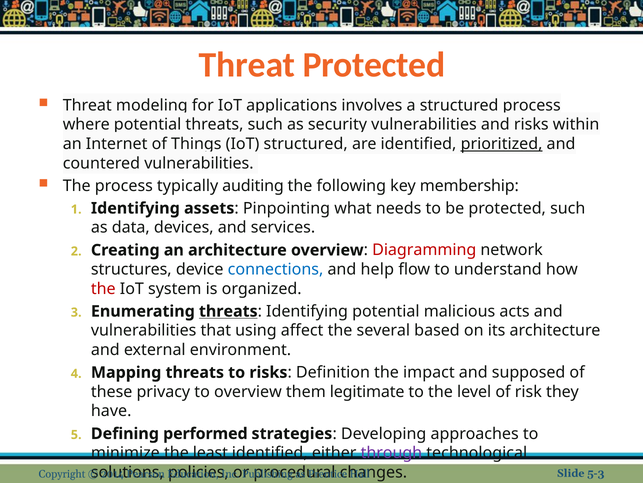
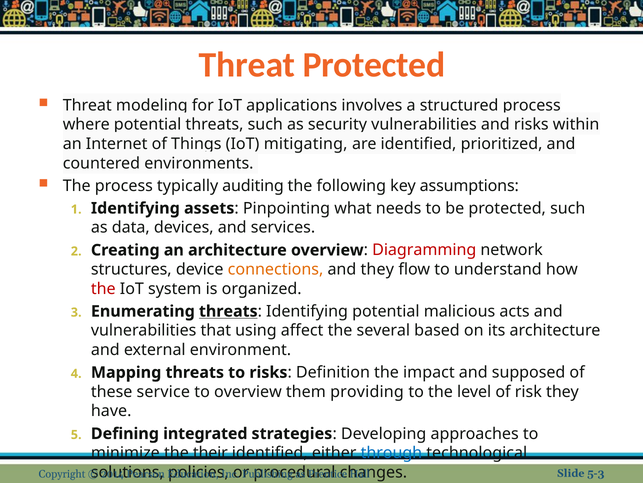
structured at (306, 144): structured -> mitigating
prioritized underline: present -> none
countered vulnerabilities: vulnerabilities -> environments
membership: membership -> assumptions
connections colour: blue -> orange
and help: help -> they
privacy: privacy -> service
legitimate: legitimate -> providing
performed: performed -> integrated
least: least -> their
through colour: purple -> blue
